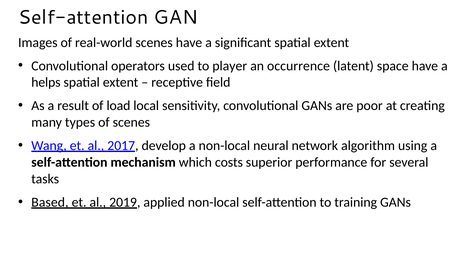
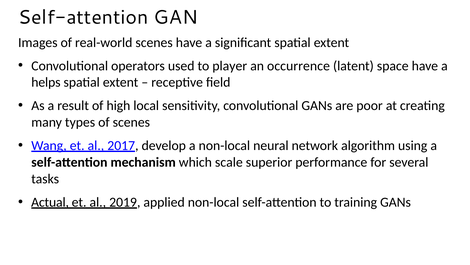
load: load -> high
costs: costs -> scale
Based: Based -> Actual
